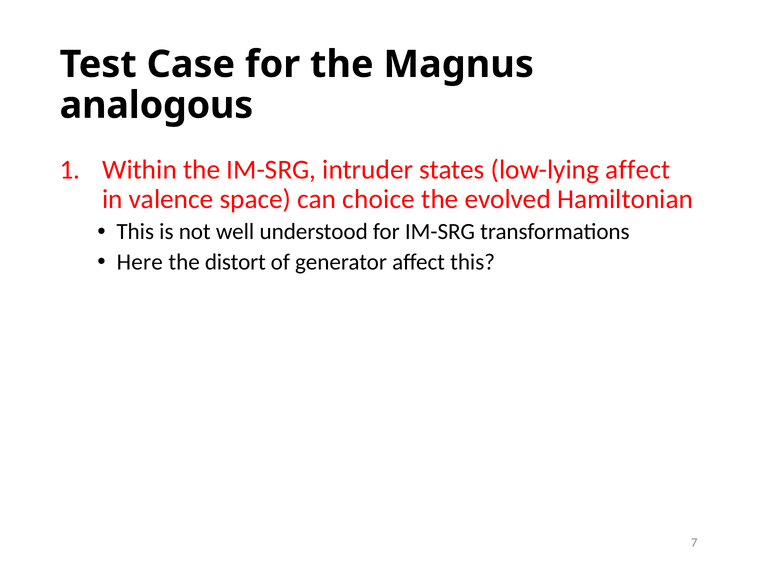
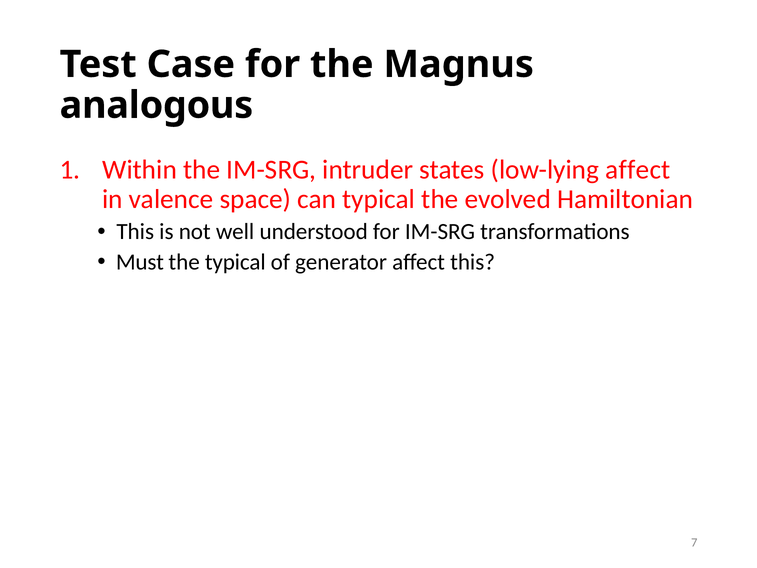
can choice: choice -> typical
Here: Here -> Must
the distort: distort -> typical
